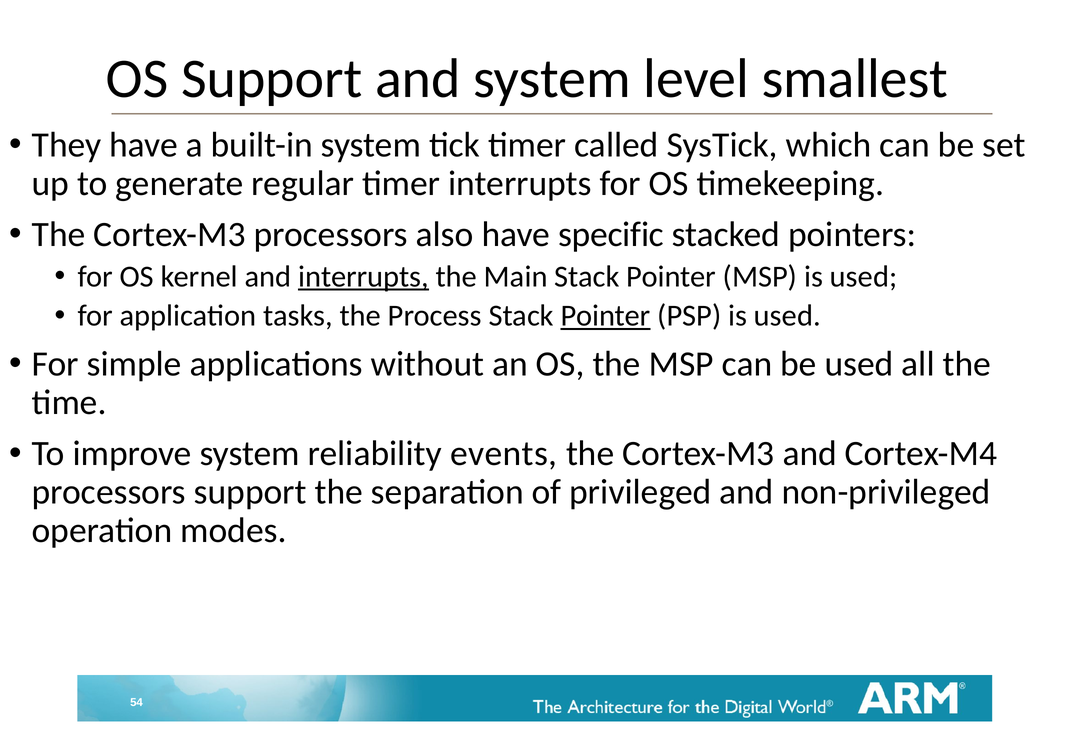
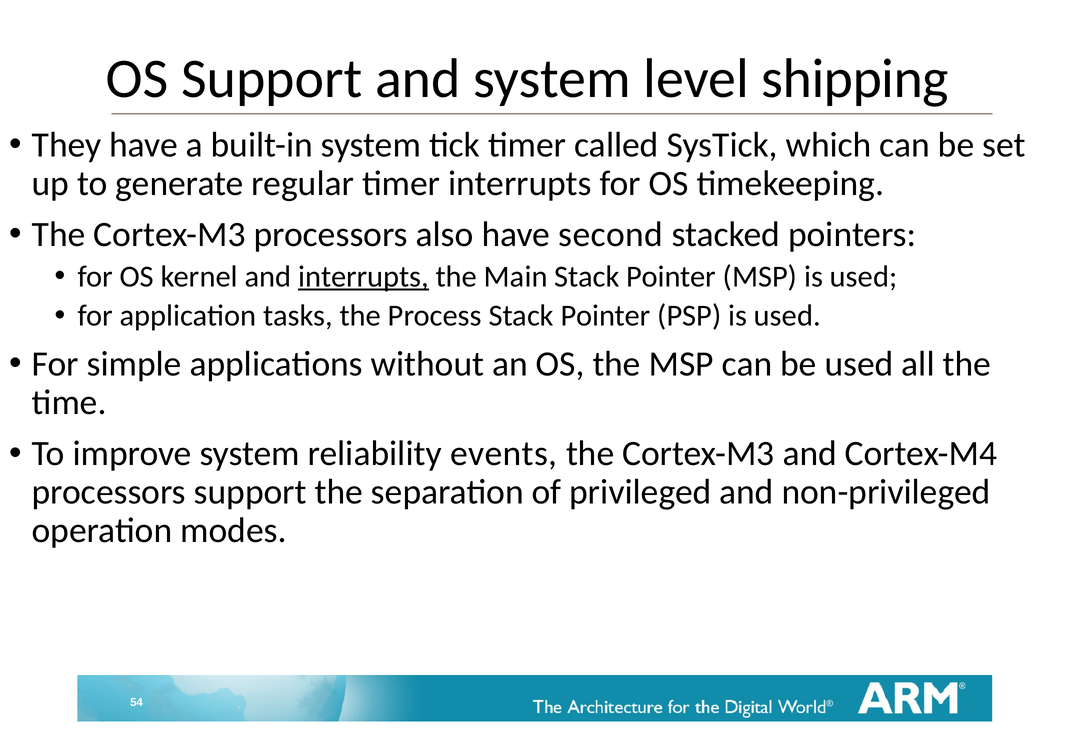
smallest: smallest -> shipping
specific: specific -> second
Pointer at (606, 316) underline: present -> none
